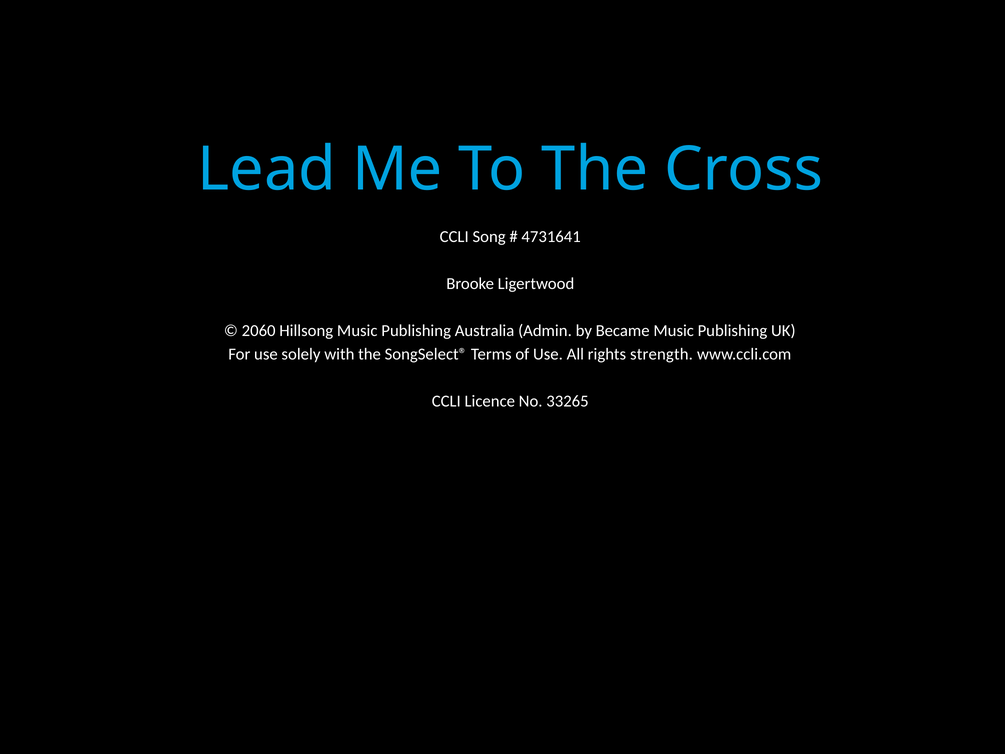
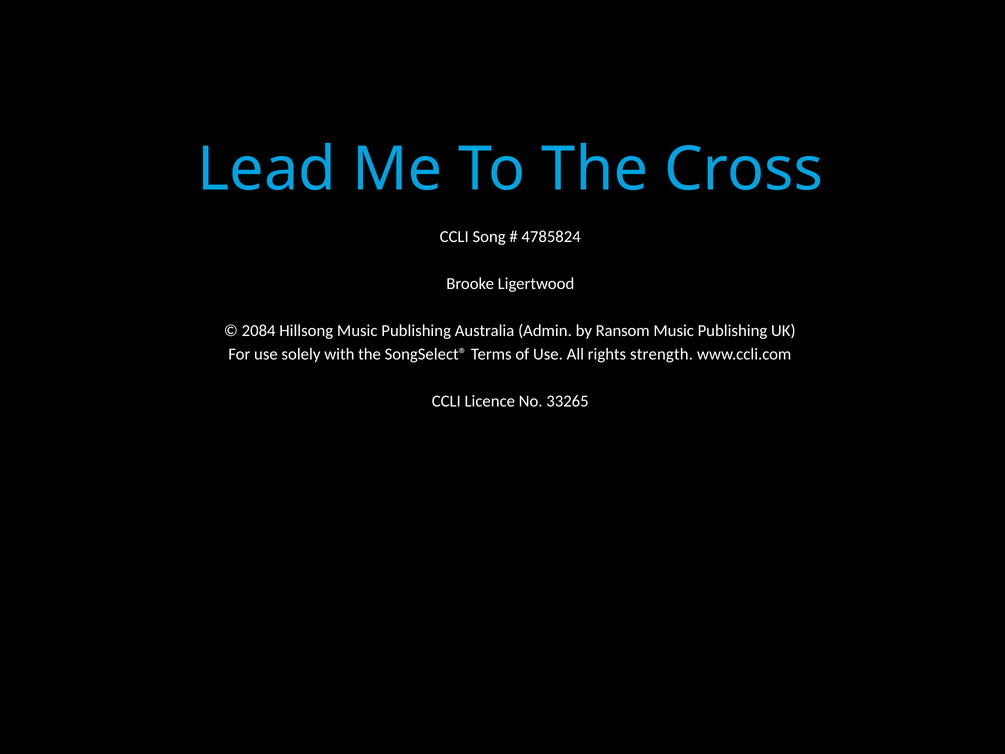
4731641: 4731641 -> 4785824
2060: 2060 -> 2084
Became: Became -> Ransom
